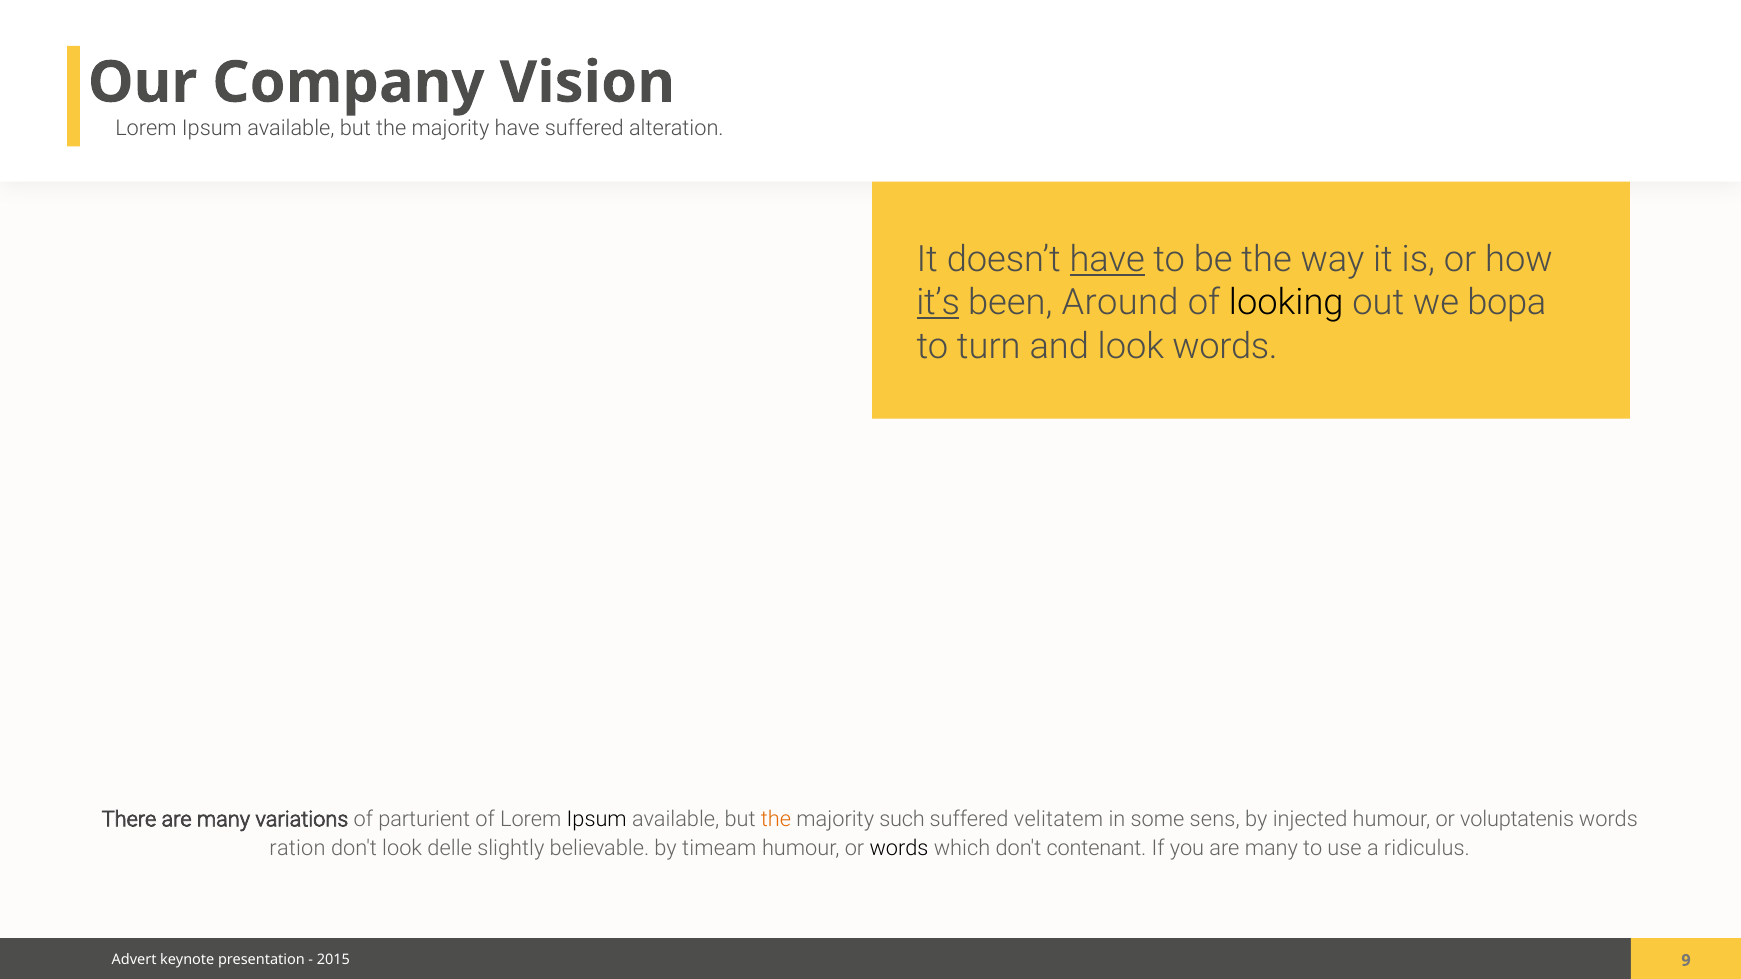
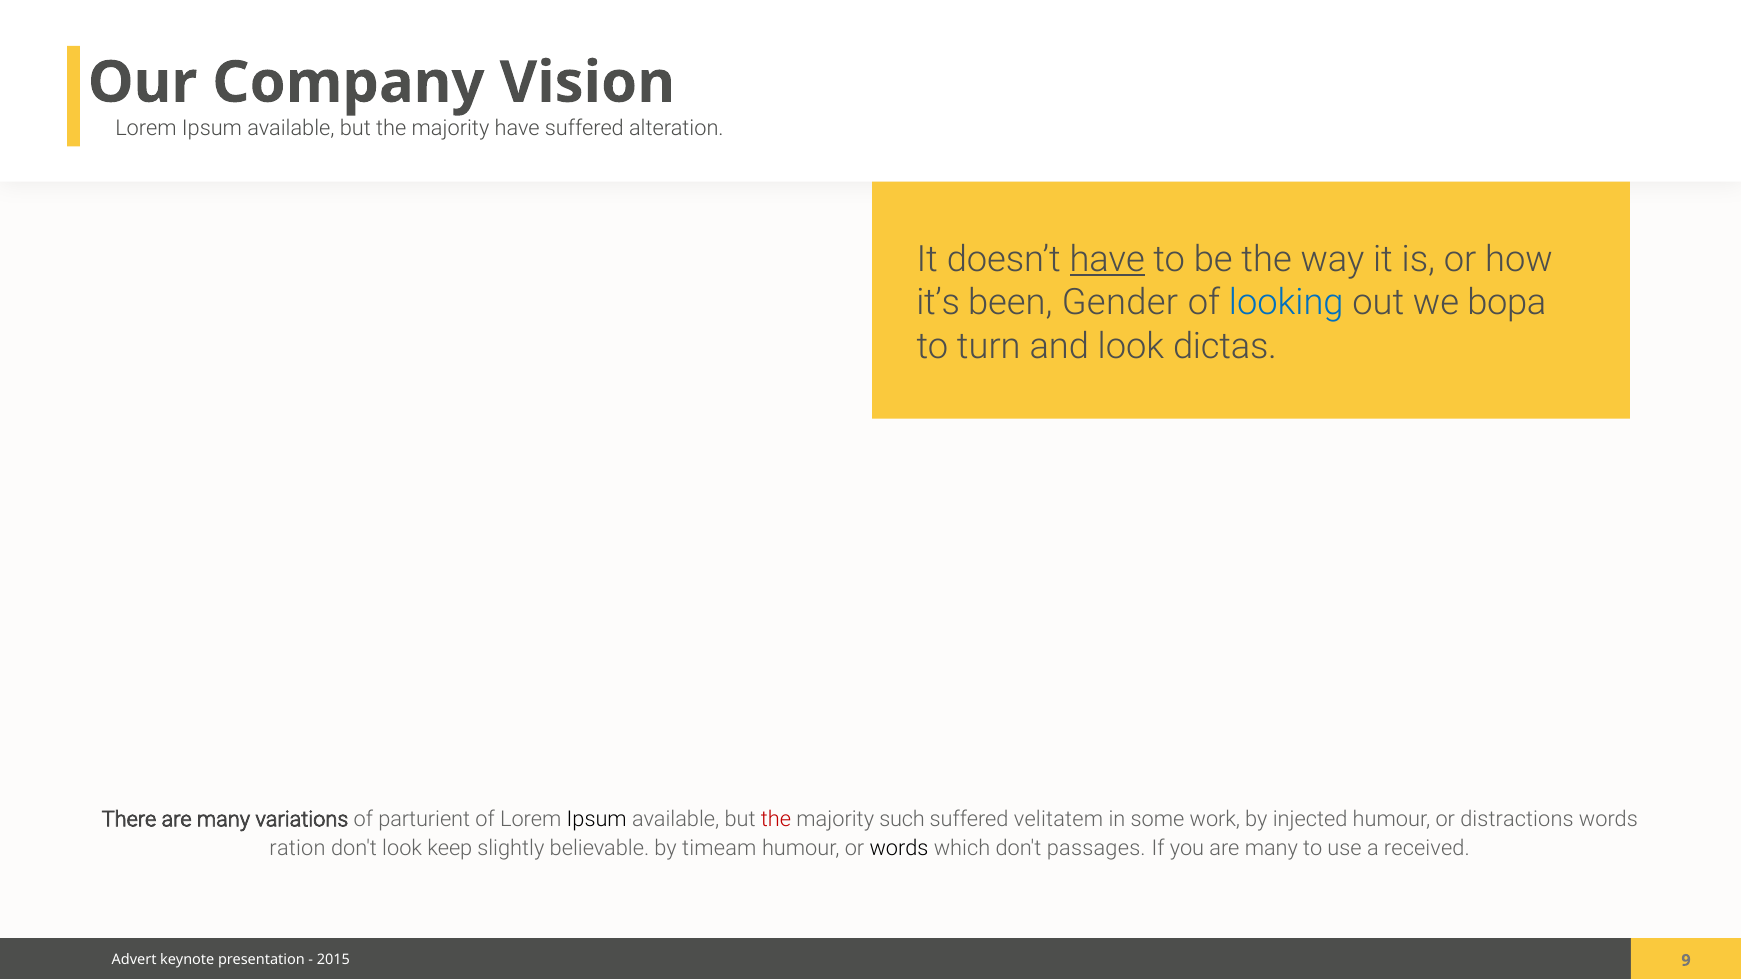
it’s underline: present -> none
Around: Around -> Gender
looking colour: black -> blue
look words: words -> dictas
the at (776, 819) colour: orange -> red
sens: sens -> work
voluptatenis: voluptatenis -> distractions
delle: delle -> keep
contenant: contenant -> passages
ridiculus: ridiculus -> received
